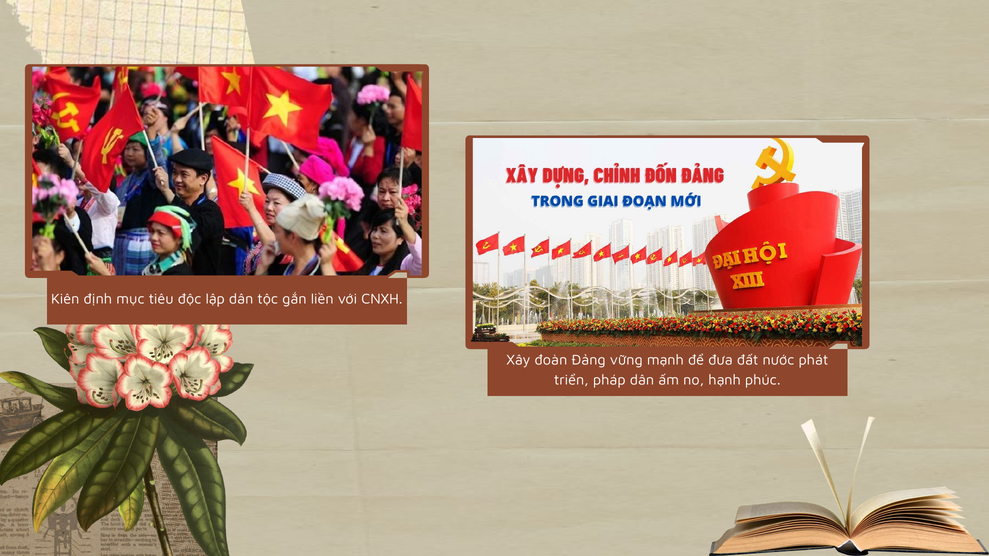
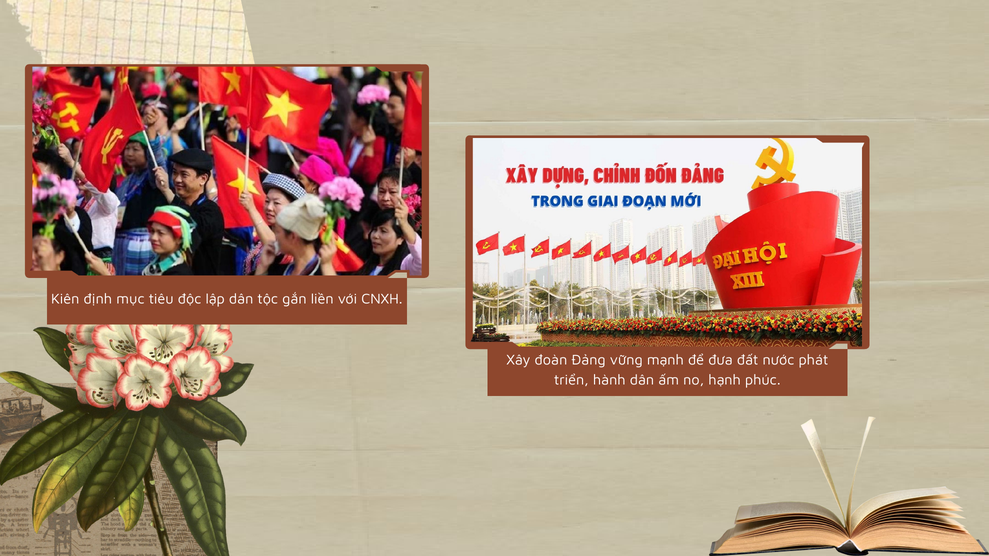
pháp: pháp -> hành
